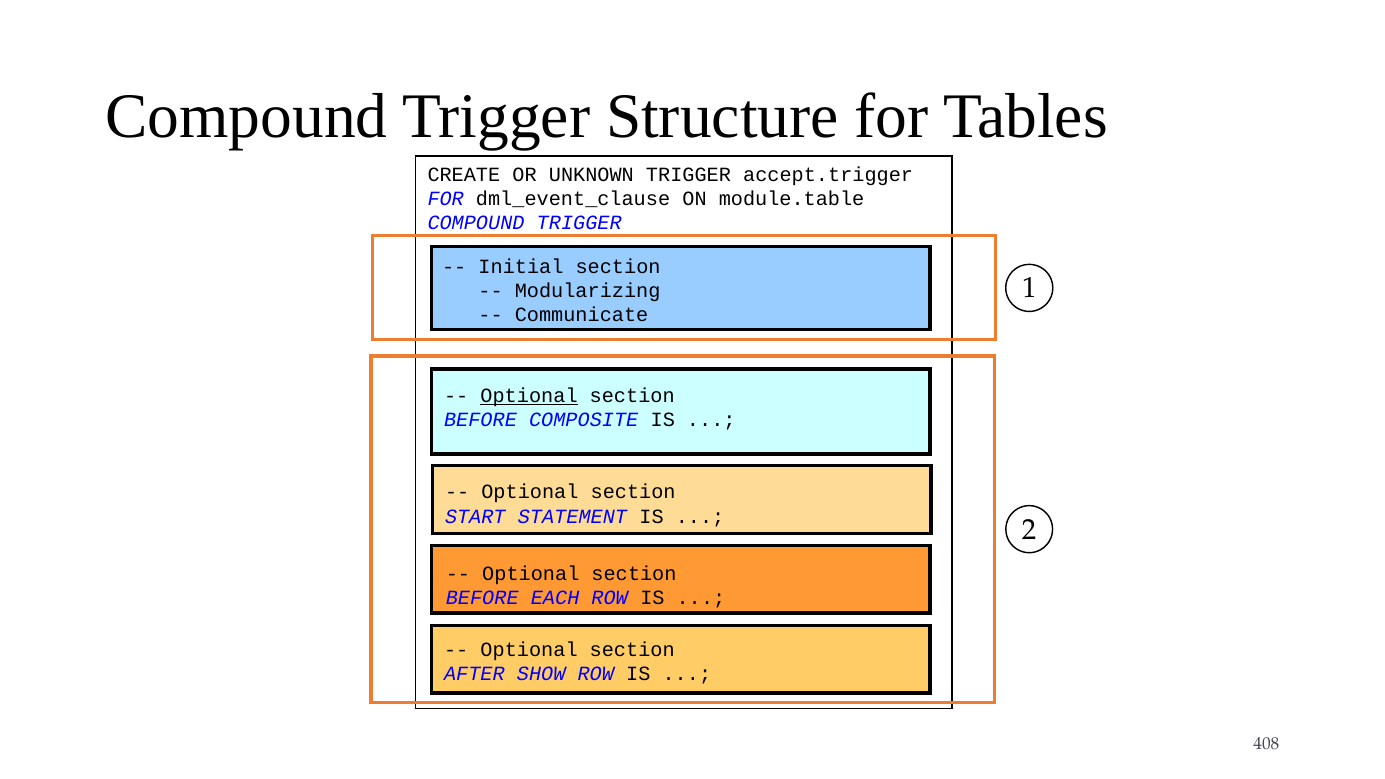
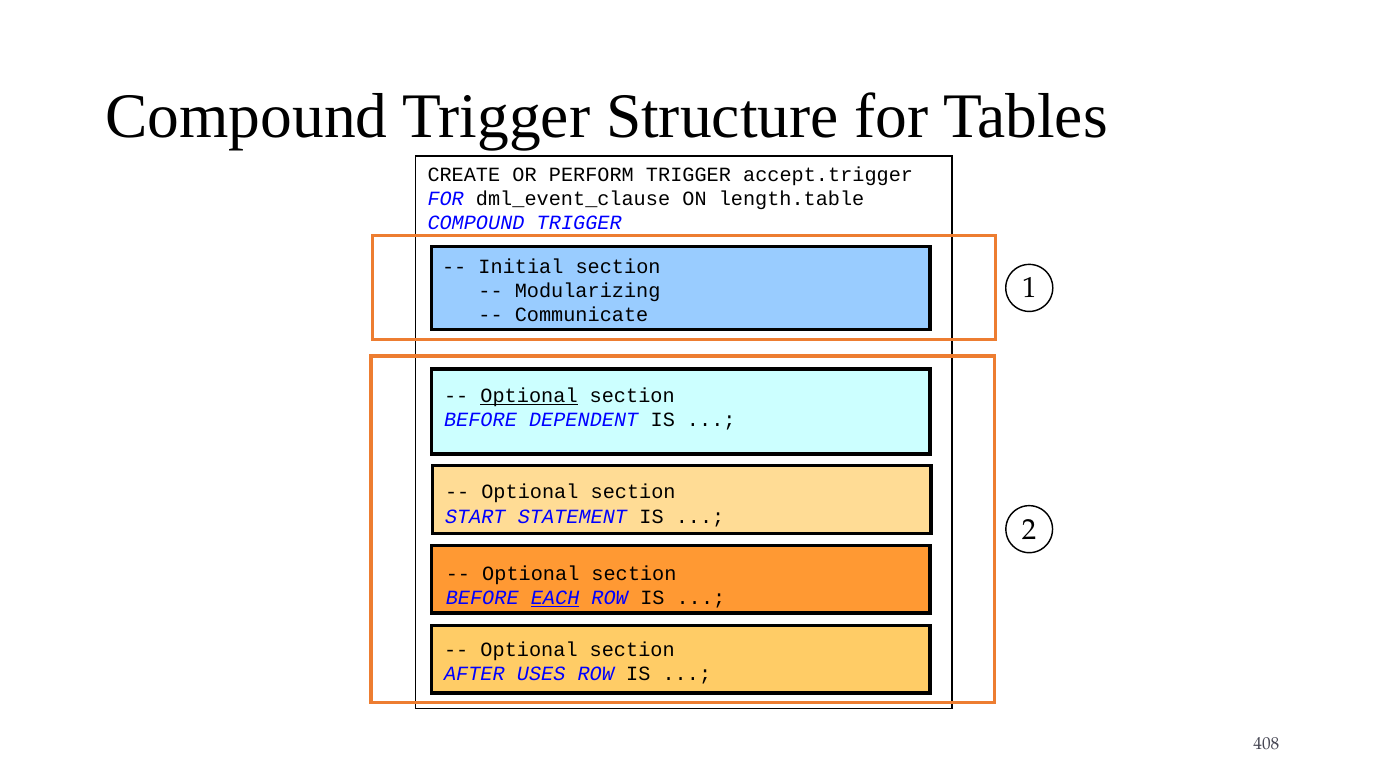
UNKNOWN: UNKNOWN -> PERFORM
module.table: module.table -> length.table
COMPOSITE: COMPOSITE -> DEPENDENT
EACH underline: none -> present
SHOW: SHOW -> USES
